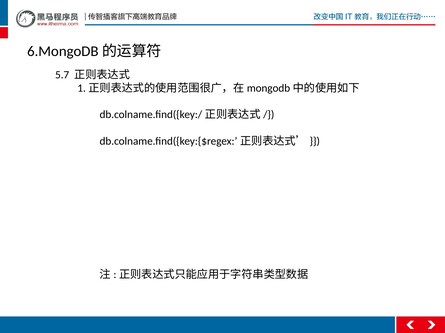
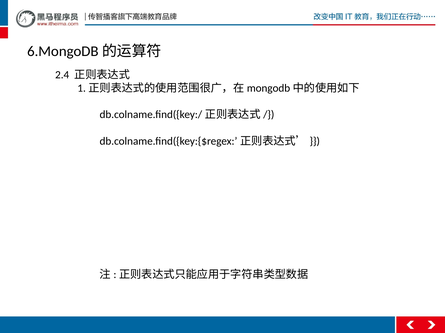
5.7: 5.7 -> 2.4
